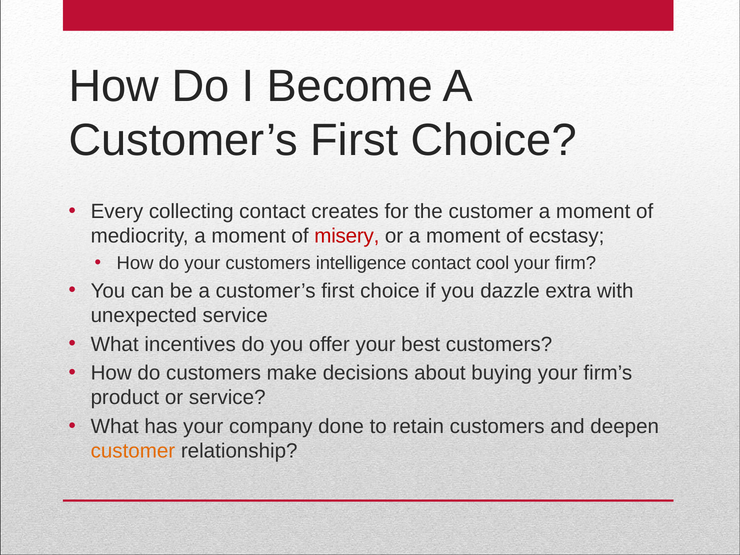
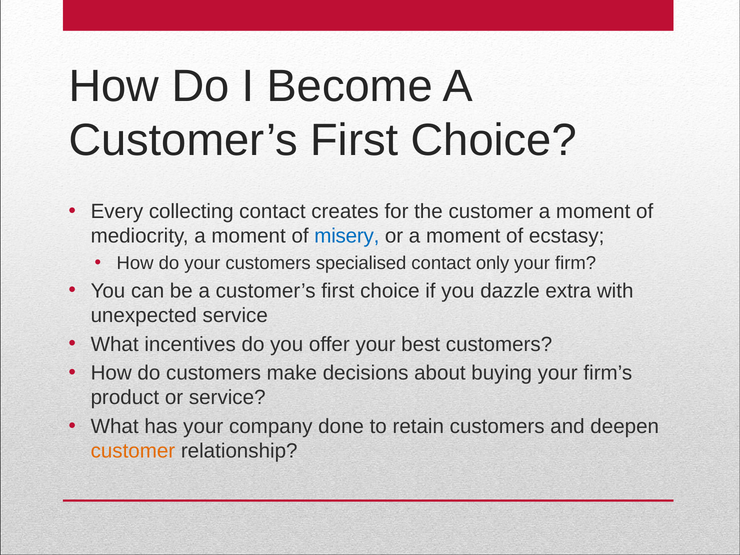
misery colour: red -> blue
intelligence: intelligence -> specialised
cool: cool -> only
